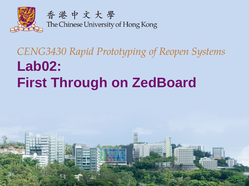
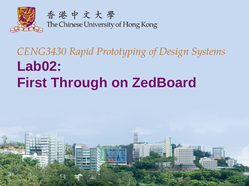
Reopen: Reopen -> Design
